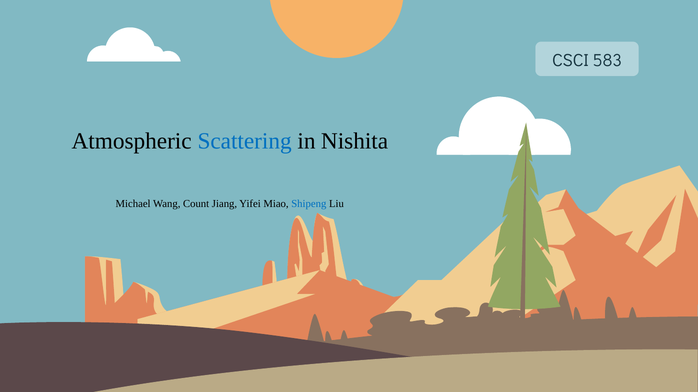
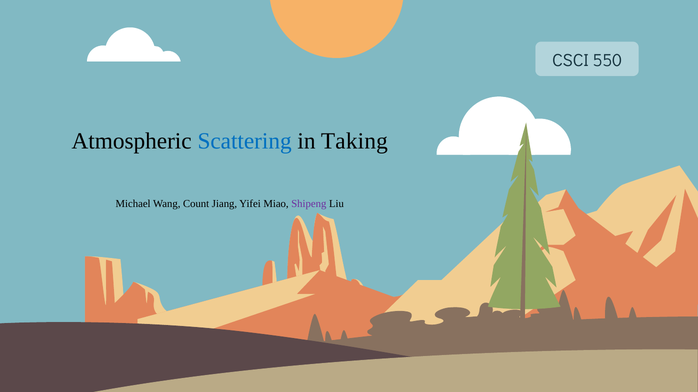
583: 583 -> 550
Nishita: Nishita -> Taking
Shipeng colour: blue -> purple
